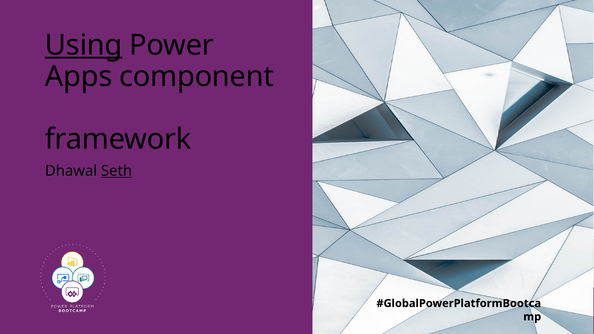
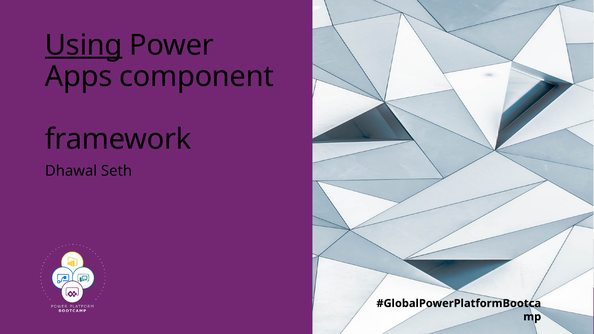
Seth underline: present -> none
